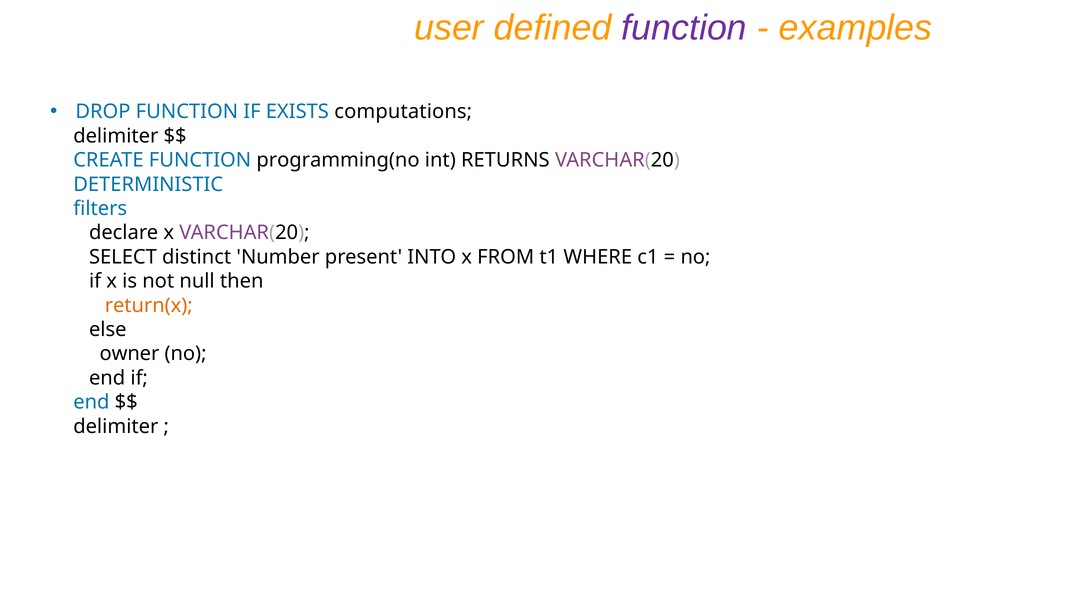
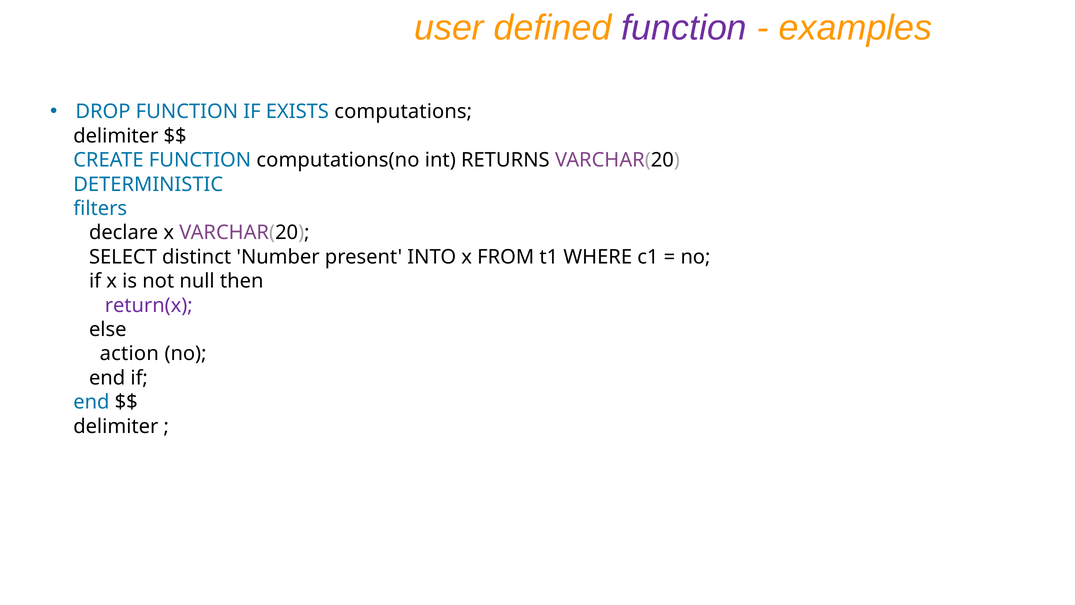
programming(no: programming(no -> computations(no
return(x colour: orange -> purple
owner: owner -> action
